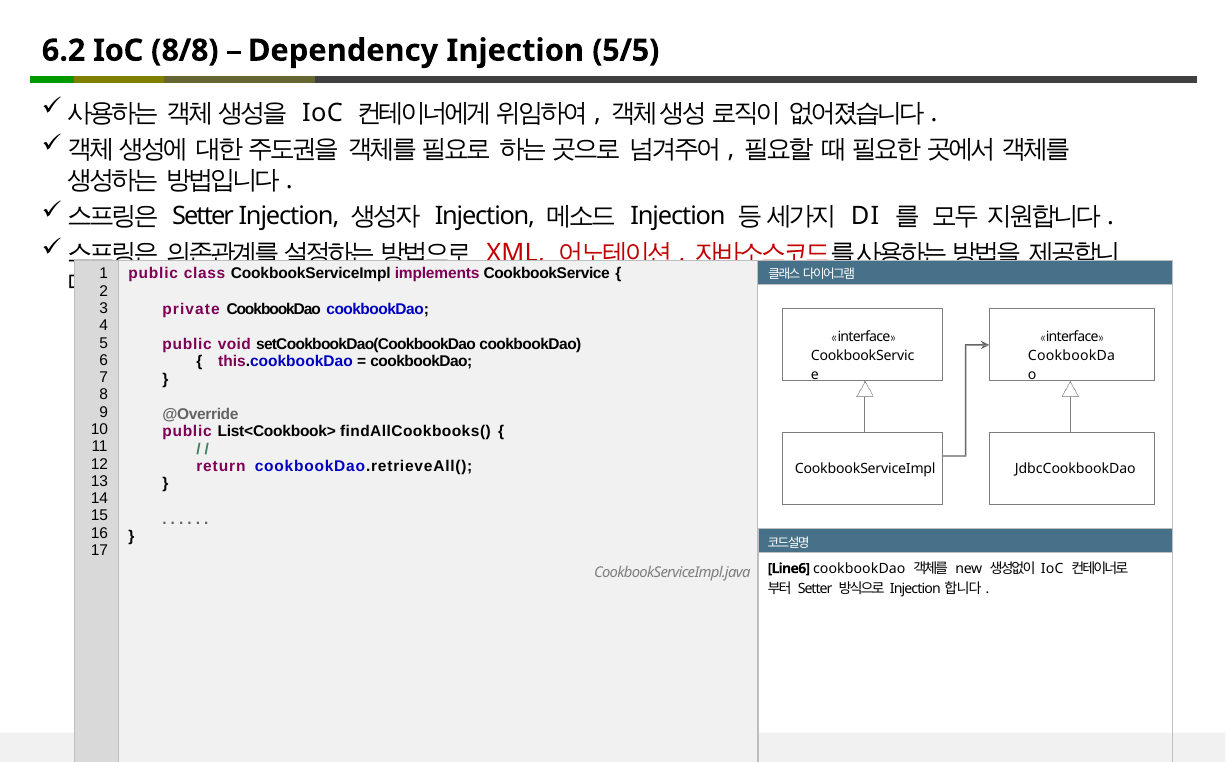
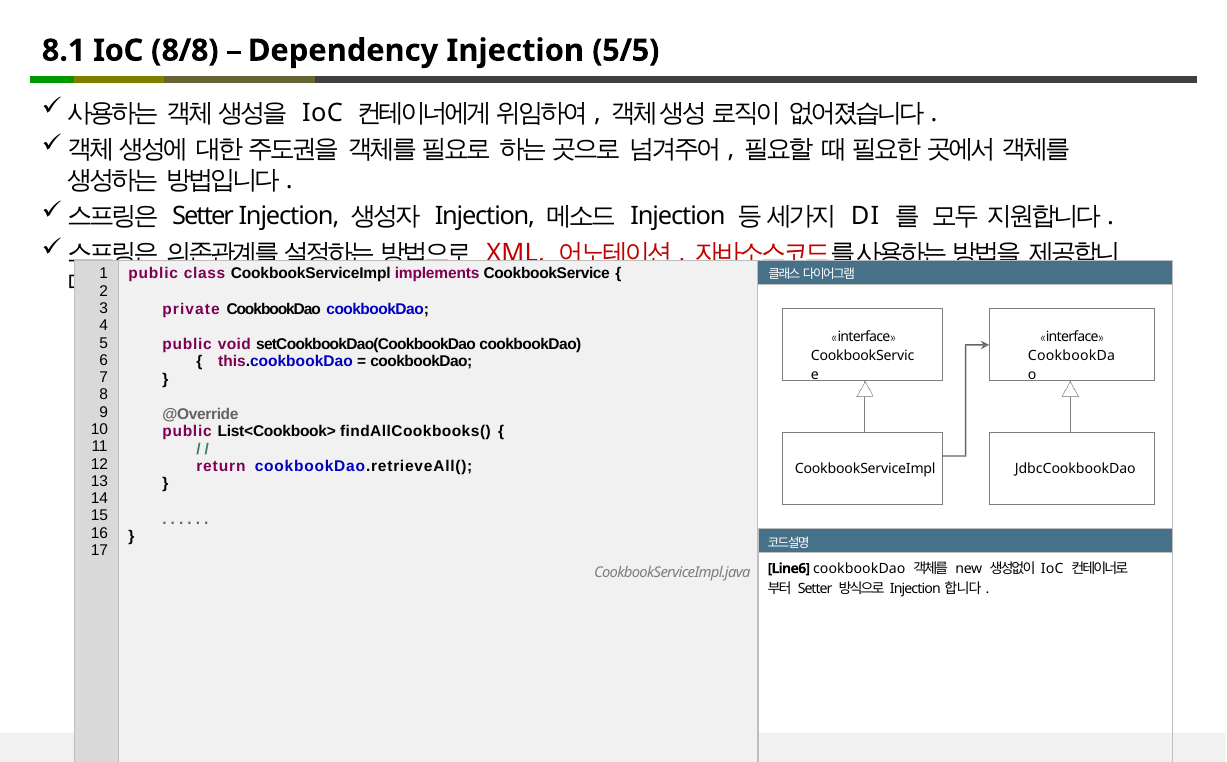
6.2: 6.2 -> 8.1
